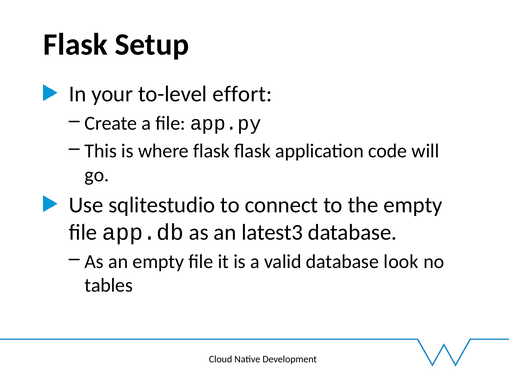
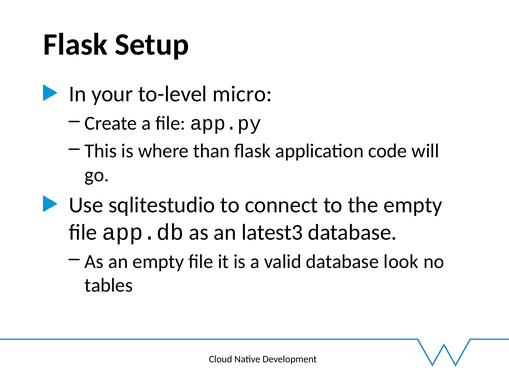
effort: effort -> micro
where flask: flask -> than
